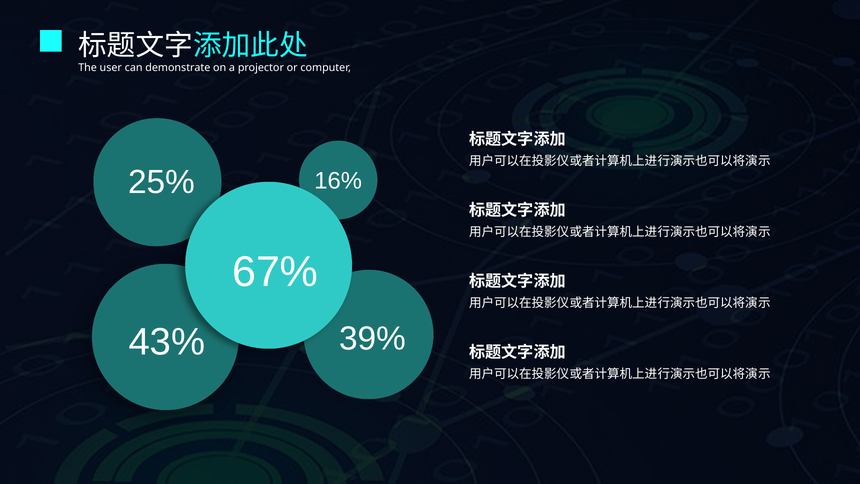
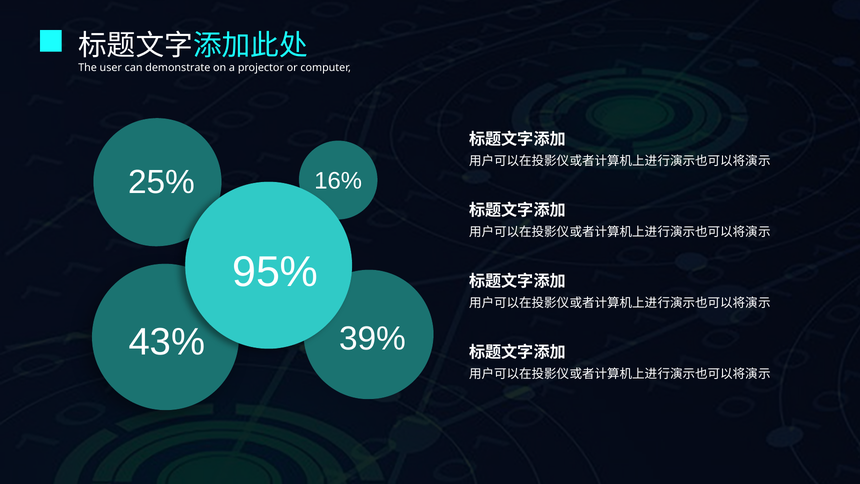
67%: 67% -> 95%
